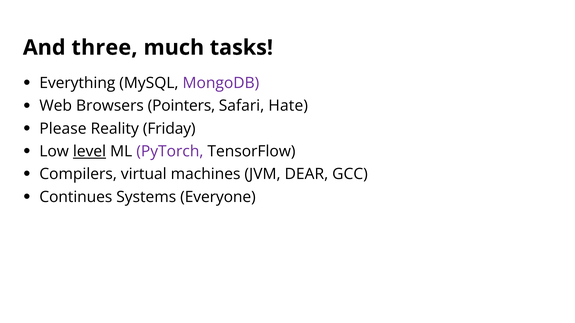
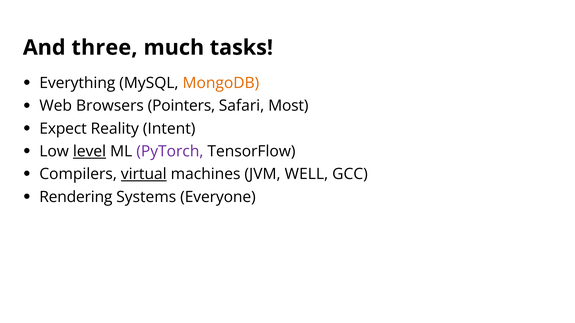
MongoDB colour: purple -> orange
Hate: Hate -> Most
Please: Please -> Expect
Friday: Friday -> Intent
virtual underline: none -> present
DEAR: DEAR -> WELL
Continues: Continues -> Rendering
